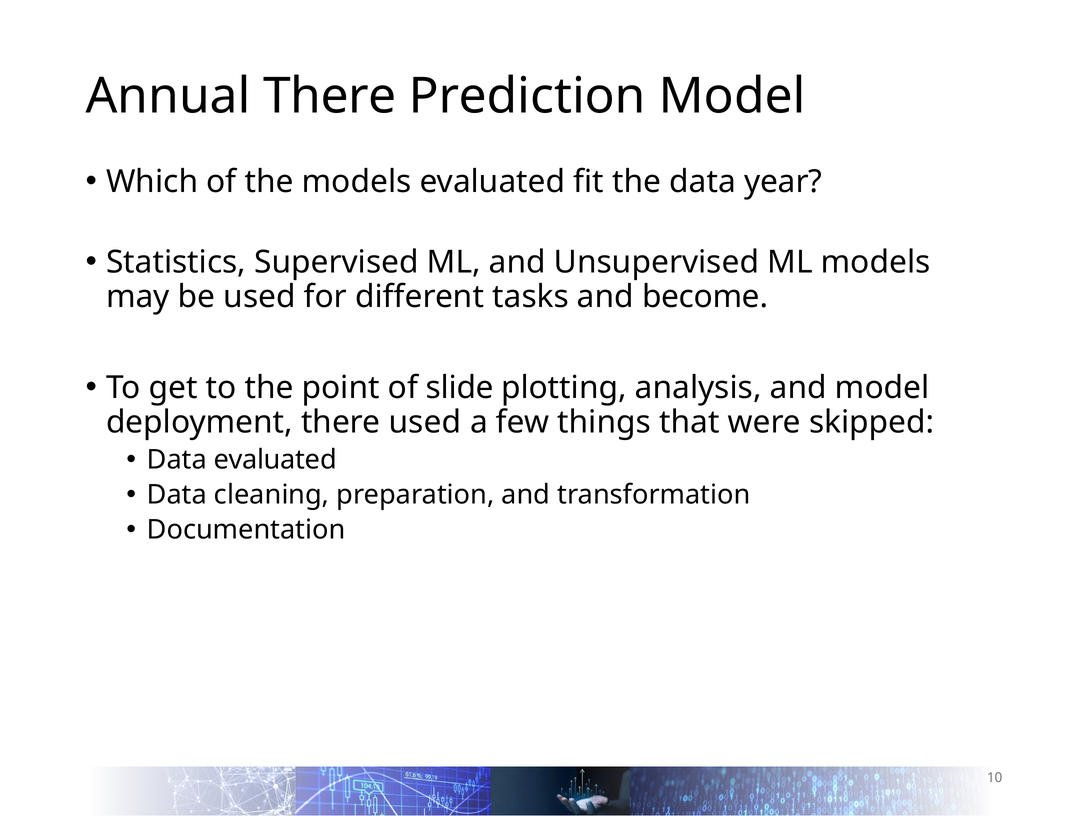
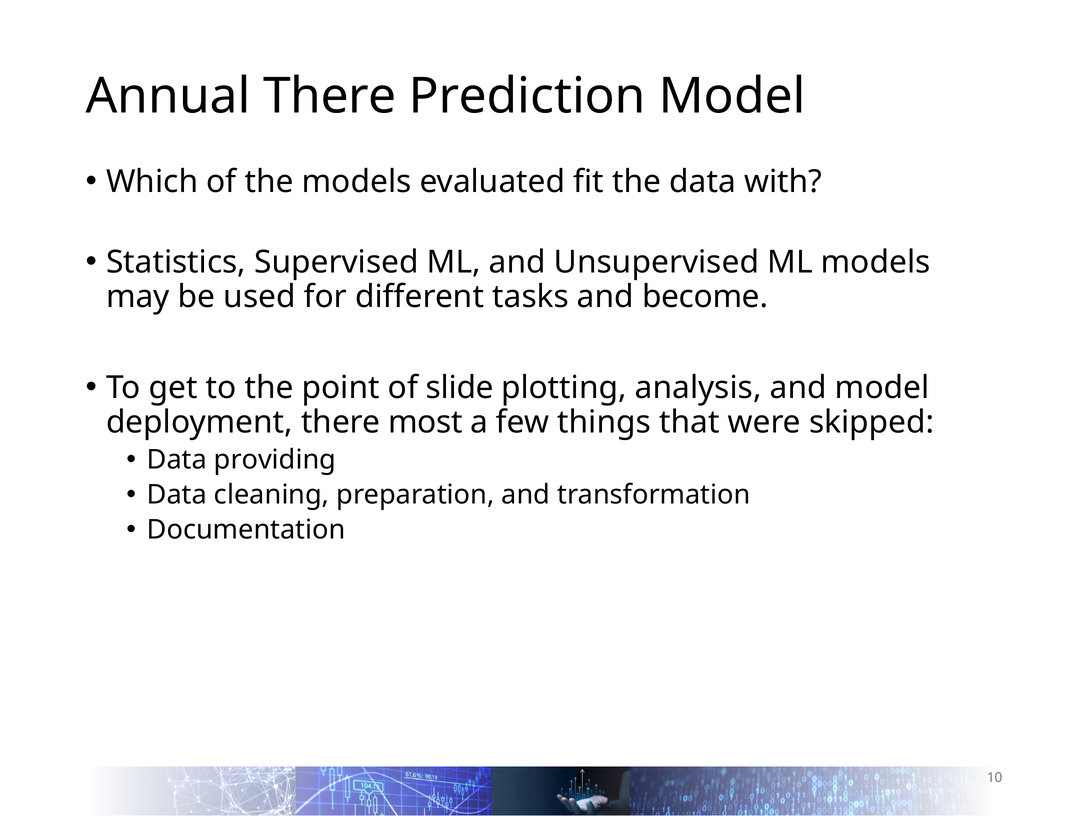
year: year -> with
there used: used -> most
Data evaluated: evaluated -> providing
